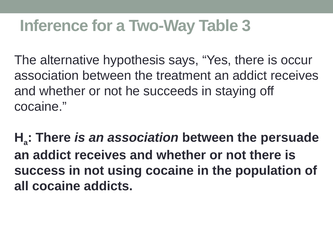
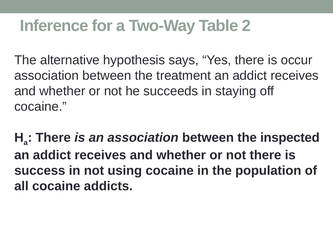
3: 3 -> 2
persuade: persuade -> inspected
